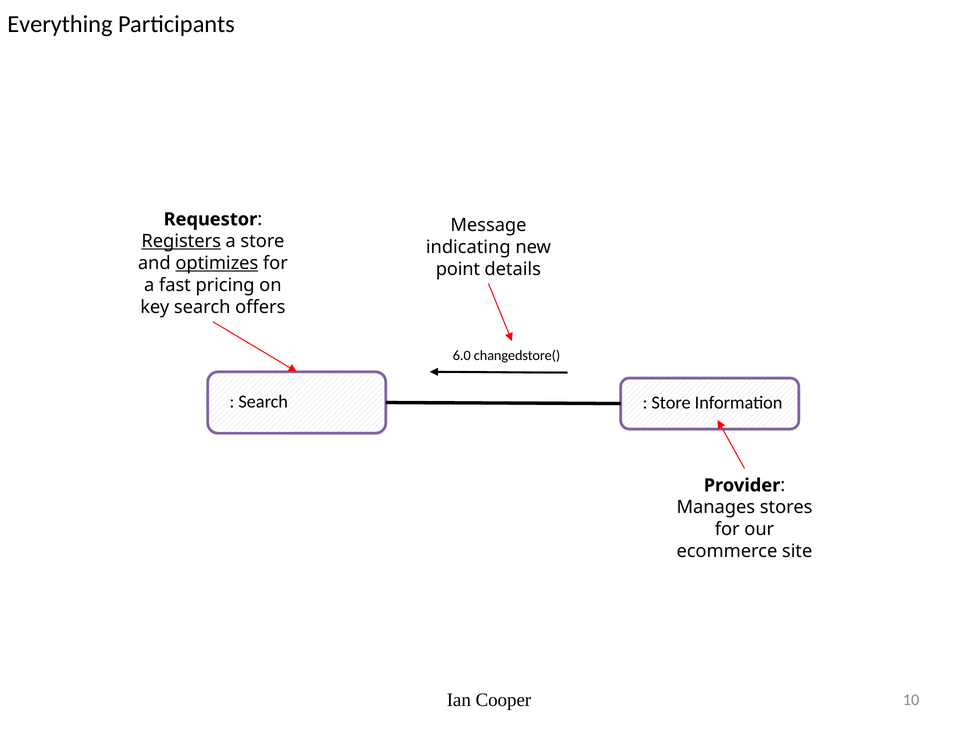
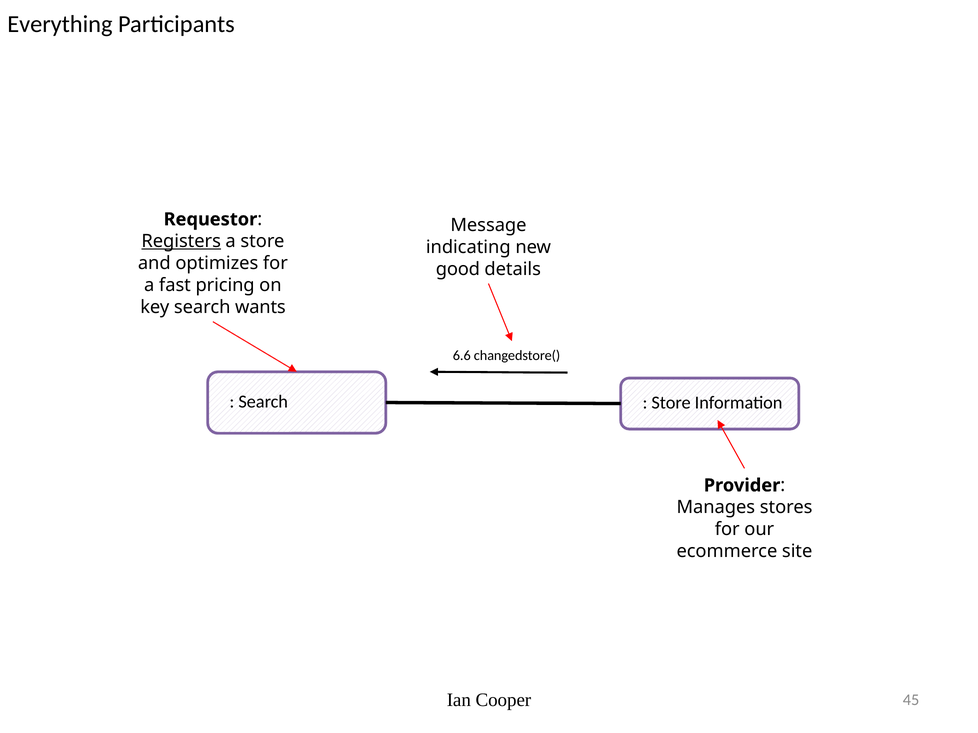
optimizes underline: present -> none
point: point -> good
offers: offers -> wants
6.0: 6.0 -> 6.6
10: 10 -> 45
